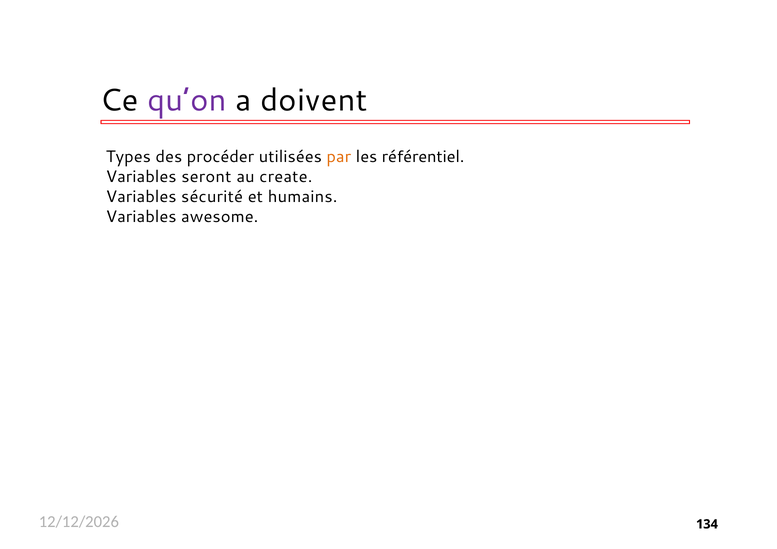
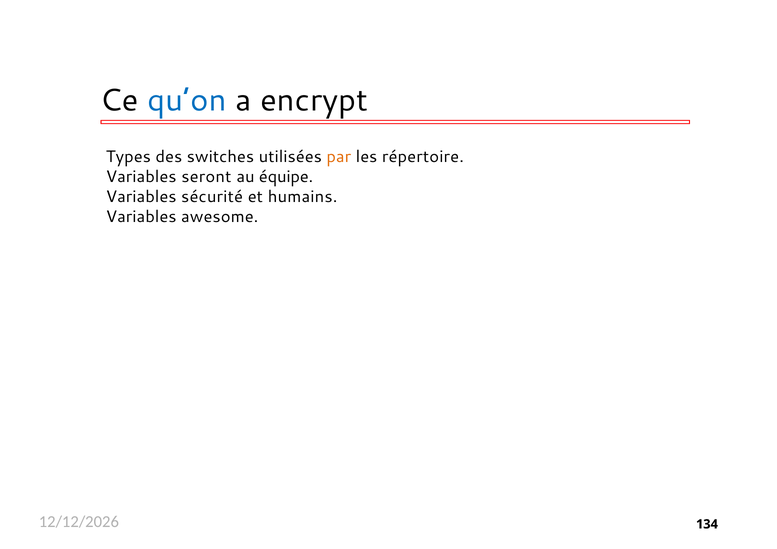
qu’on colour: purple -> blue
doivent: doivent -> encrypt
procéder: procéder -> switches
référentiel: référentiel -> répertoire
create: create -> équipe
